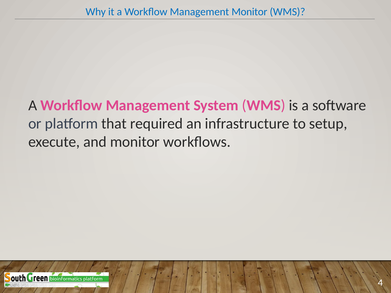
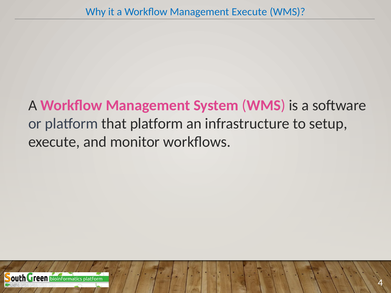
Management Monitor: Monitor -> Execute
that required: required -> platform
